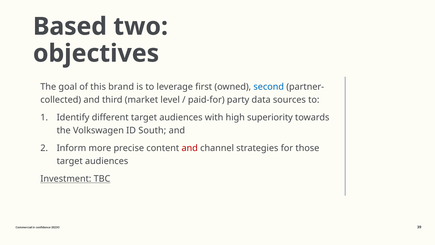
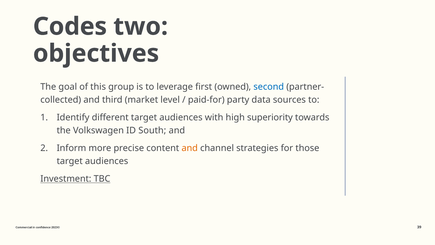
Based: Based -> Codes
brand: brand -> group
and at (190, 148) colour: red -> orange
